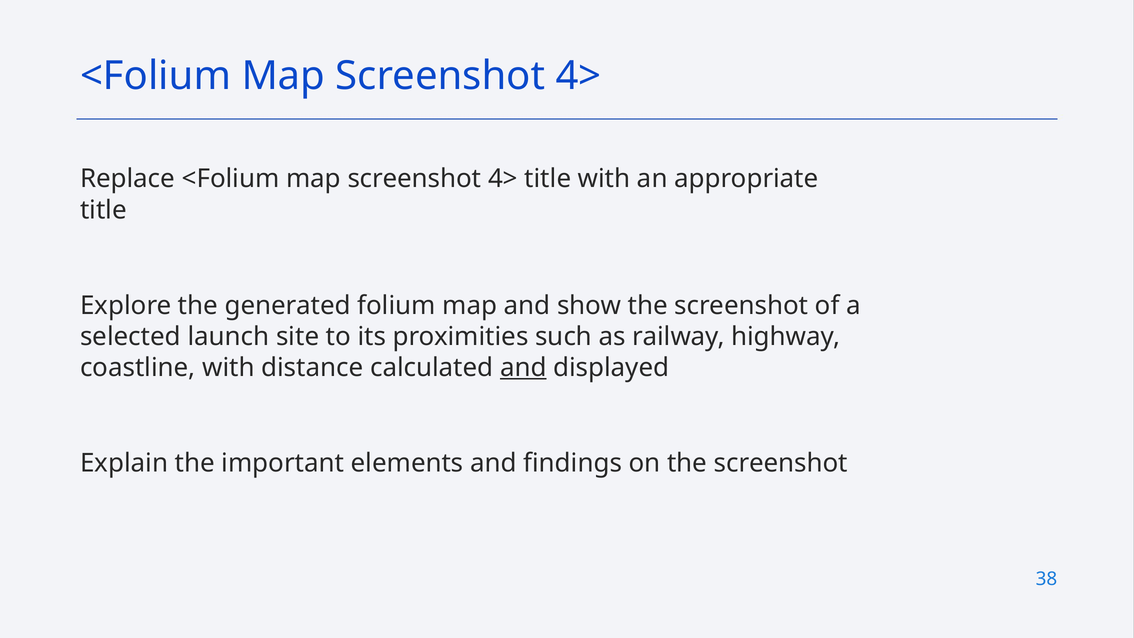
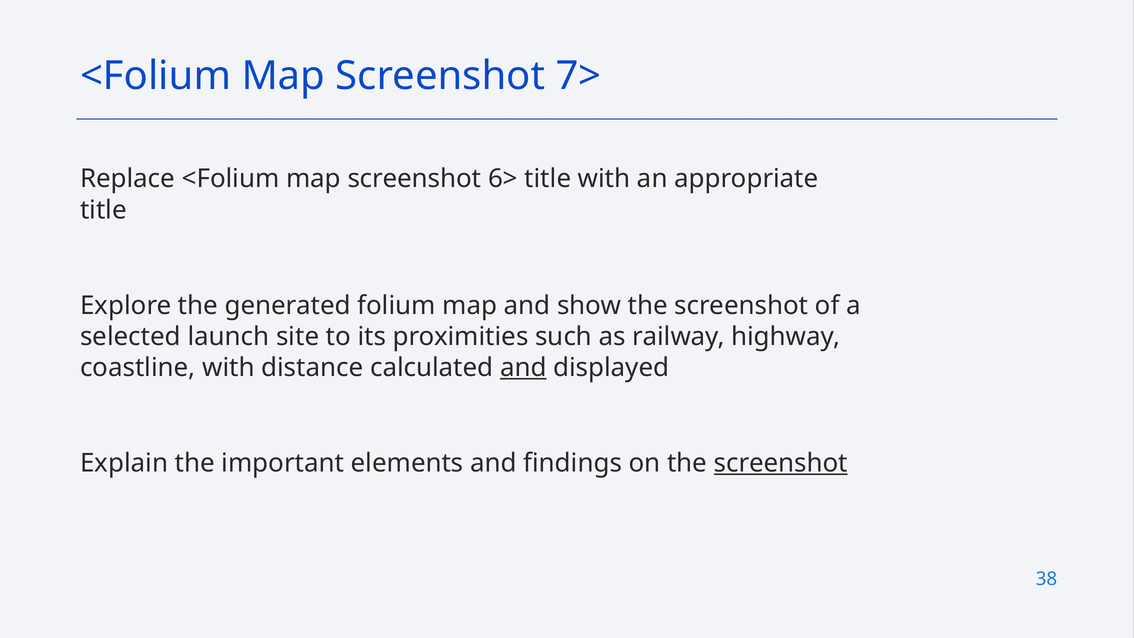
4> at (578, 76): 4> -> 7>
4> at (503, 179): 4> -> 6>
screenshot at (781, 463) underline: none -> present
